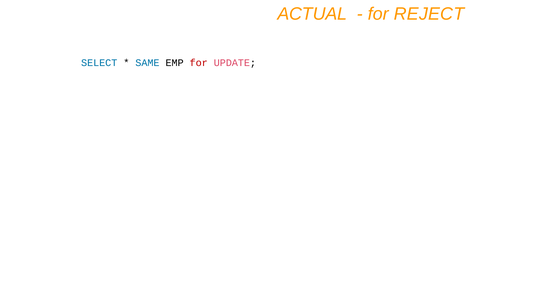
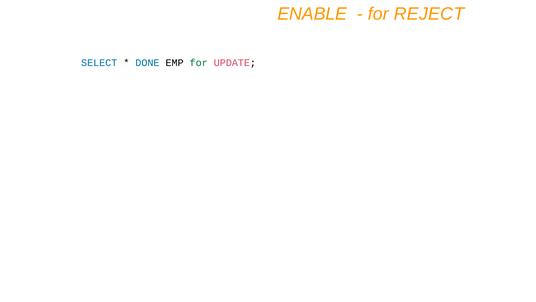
ACTUAL: ACTUAL -> ENABLE
SAME: SAME -> DONE
for at (199, 63) colour: red -> green
